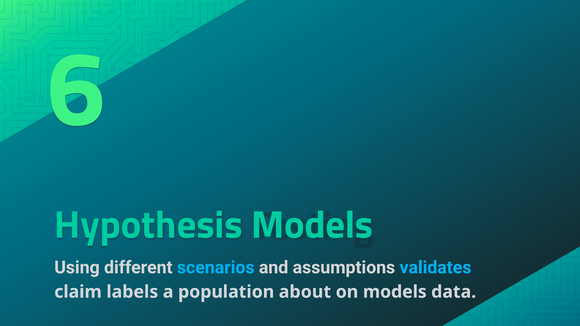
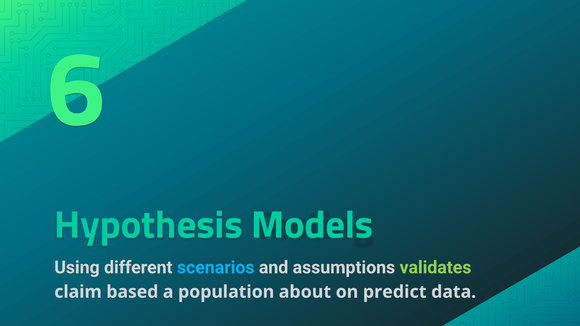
validates colour: light blue -> light green
labels: labels -> based
on models: models -> predict
